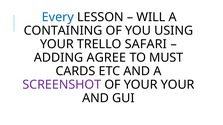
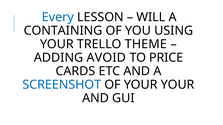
SAFARI: SAFARI -> THEME
AGREE: AGREE -> AVOID
MUST: MUST -> PRICE
SCREENSHOT colour: purple -> blue
